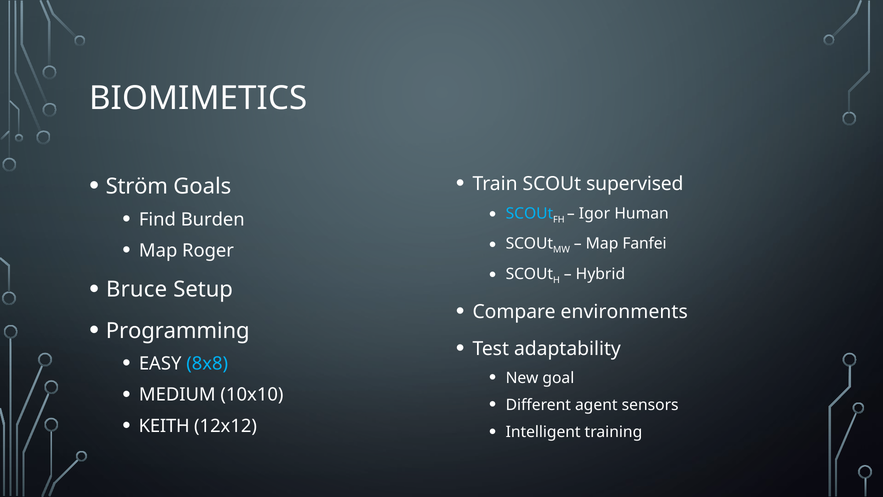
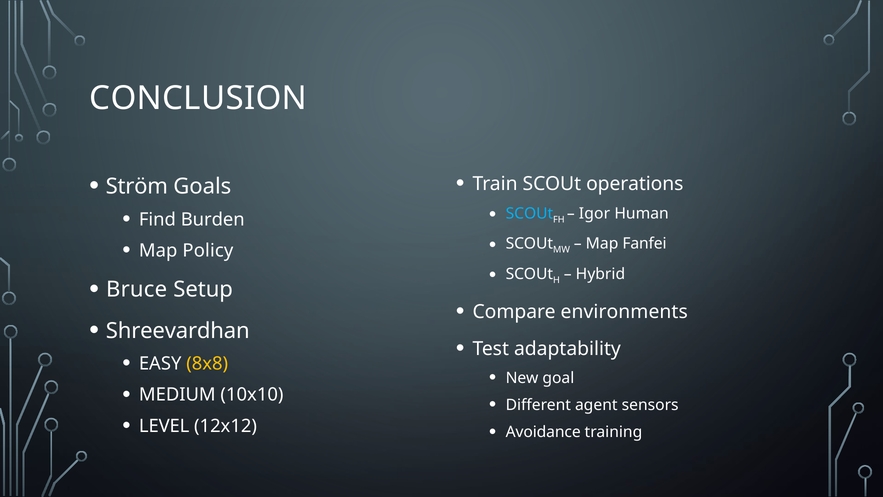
BIOMIMETICS: BIOMIMETICS -> CONCLUSION
supervised: supervised -> operations
Roger: Roger -> Policy
Programming: Programming -> Shreevardhan
8x8 colour: light blue -> yellow
KEITH: KEITH -> LEVEL
Intelligent: Intelligent -> Avoidance
